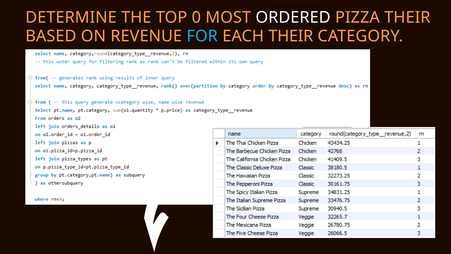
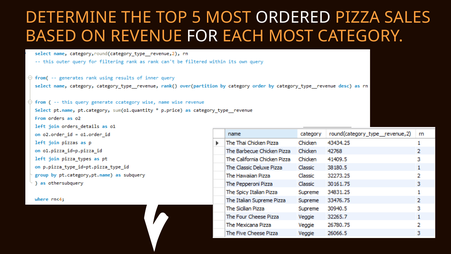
0: 0 -> 5
PIZZA THEIR: THEIR -> SALES
FOR colour: light blue -> white
EACH THEIR: THEIR -> MOST
